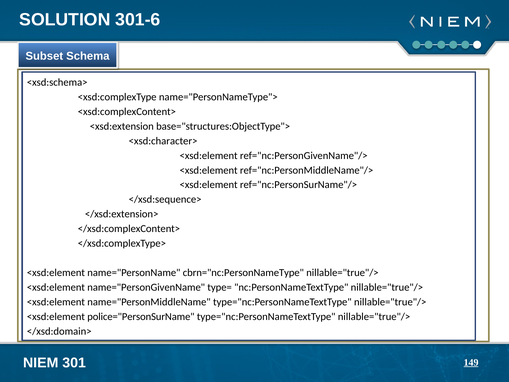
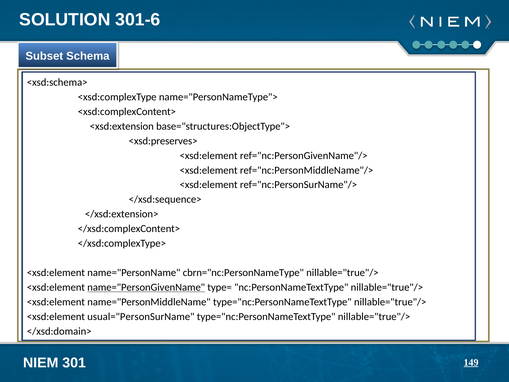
<xsd:character>: <xsd:character> -> <xsd:preserves>
name="PersonGivenName underline: none -> present
police="PersonSurName: police="PersonSurName -> usual="PersonSurName
